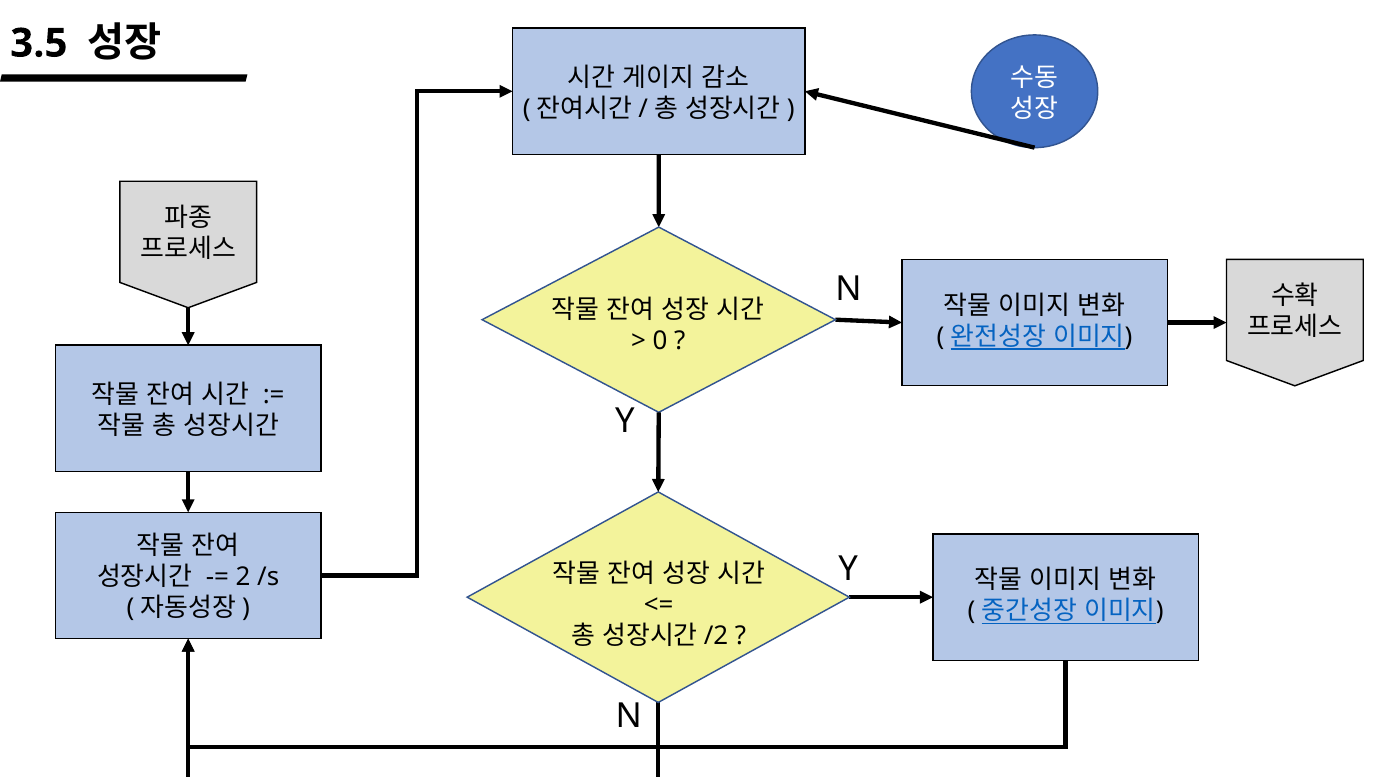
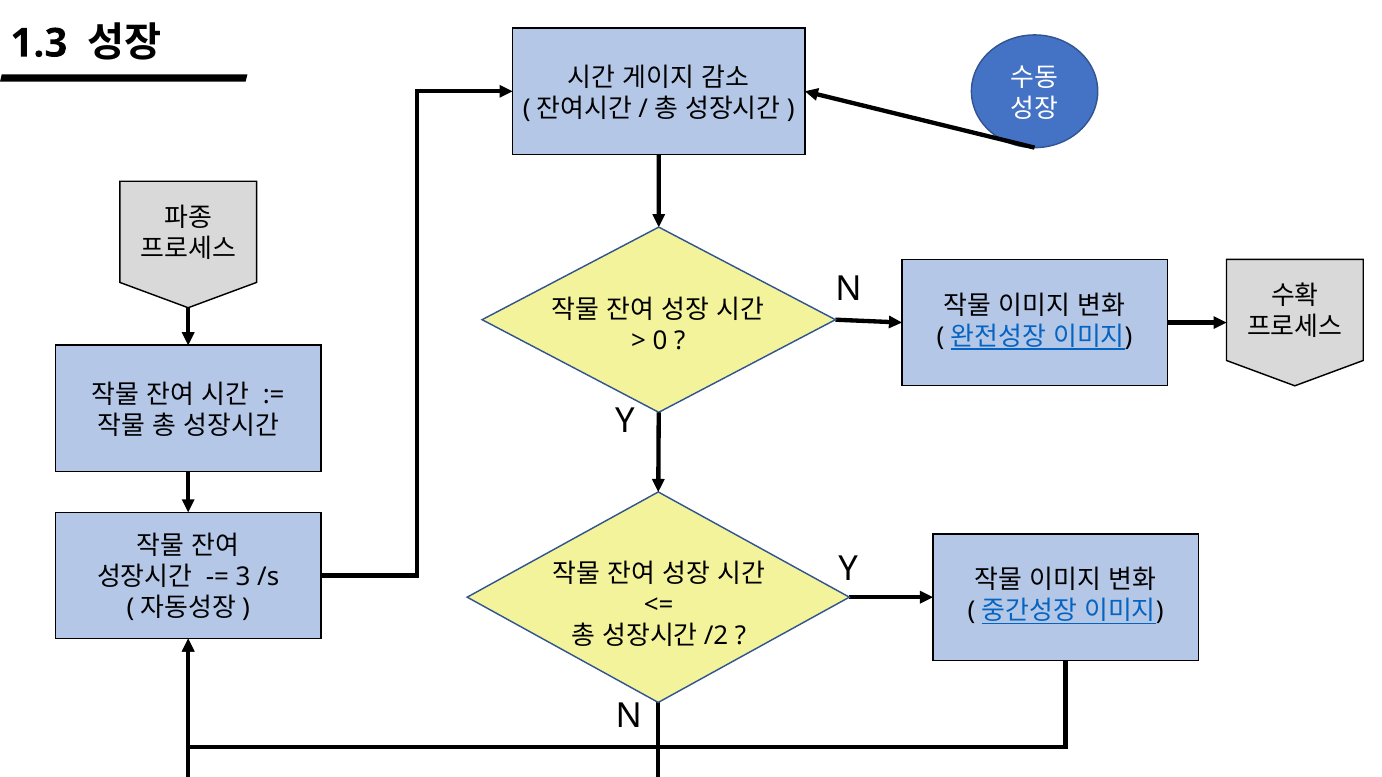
3.5: 3.5 -> 1.3
2: 2 -> 3
